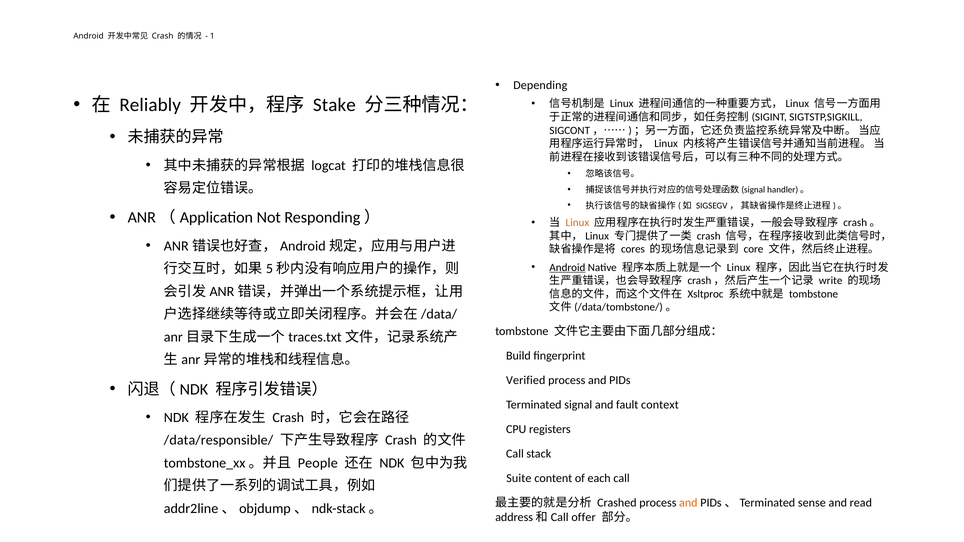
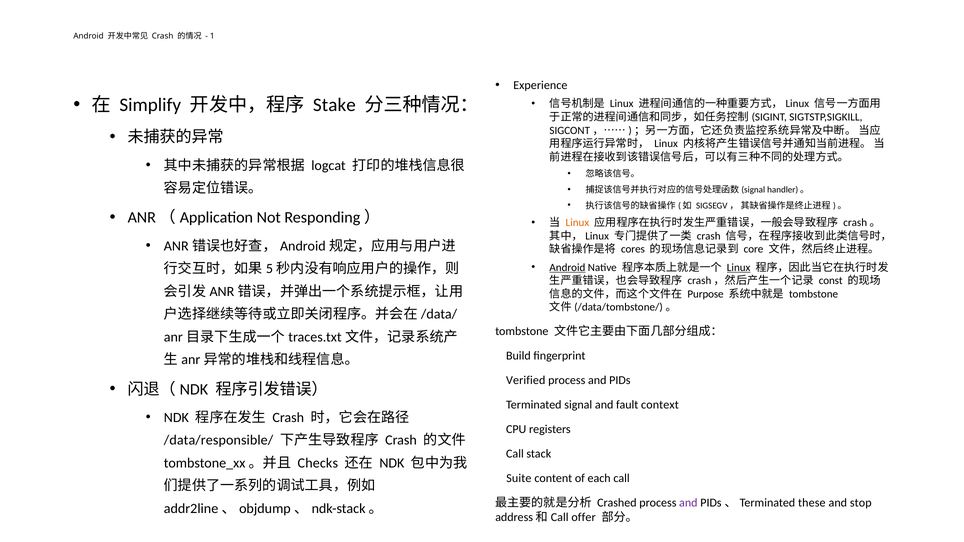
Depending: Depending -> Experience
Reliably: Reliably -> Simplify
Linux at (739, 268) underline: none -> present
write: write -> const
Xsltproc: Xsltproc -> Purpose
People: People -> Checks
and at (688, 503) colour: orange -> purple
sense: sense -> these
read: read -> stop
